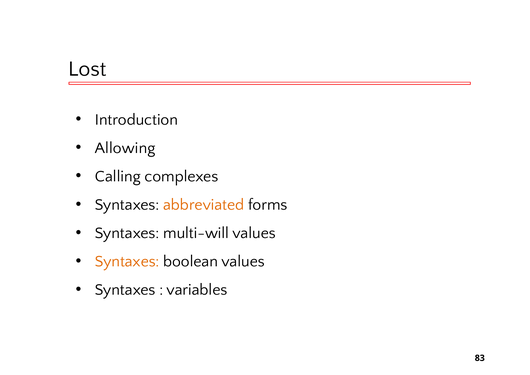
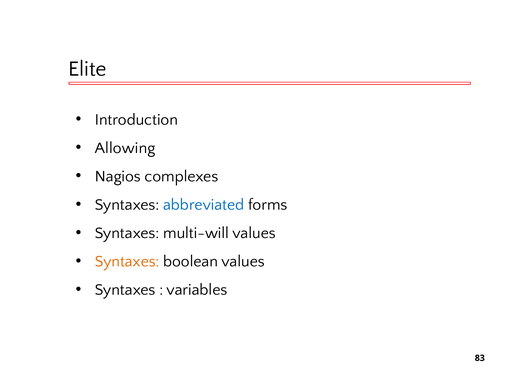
Lost: Lost -> Elite
Calling: Calling -> Nagios
abbreviated colour: orange -> blue
